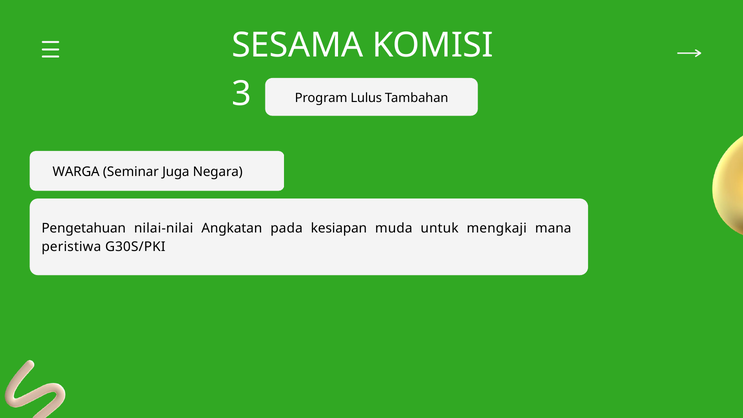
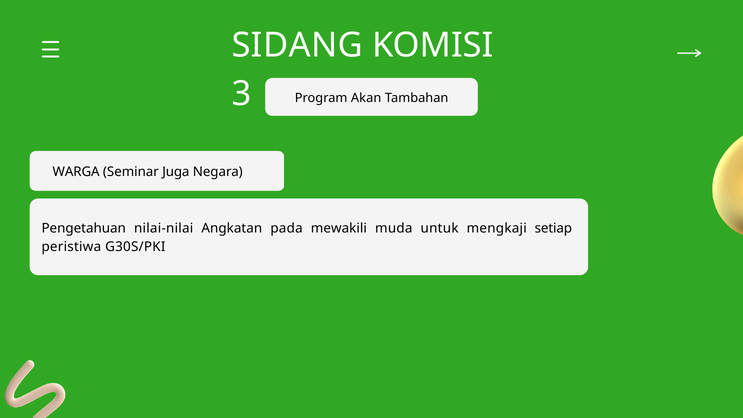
SESAMA: SESAMA -> SIDANG
Lulus: Lulus -> Akan
kesiapan: kesiapan -> mewakili
mana: mana -> setiap
